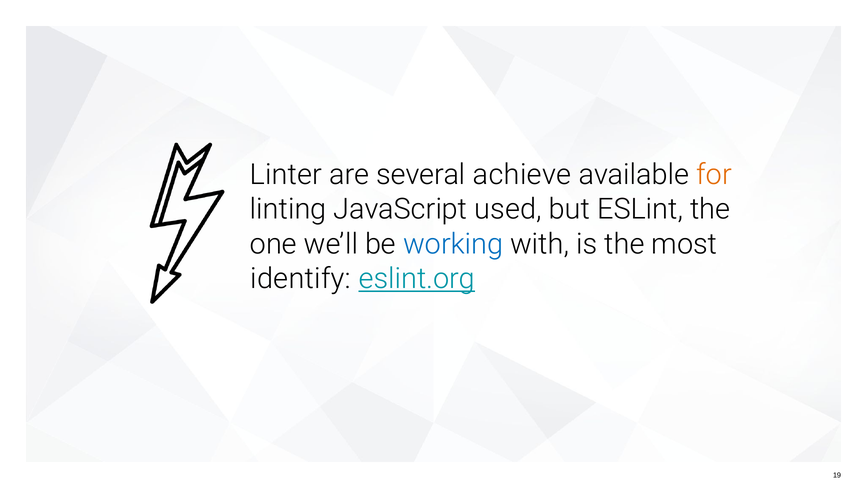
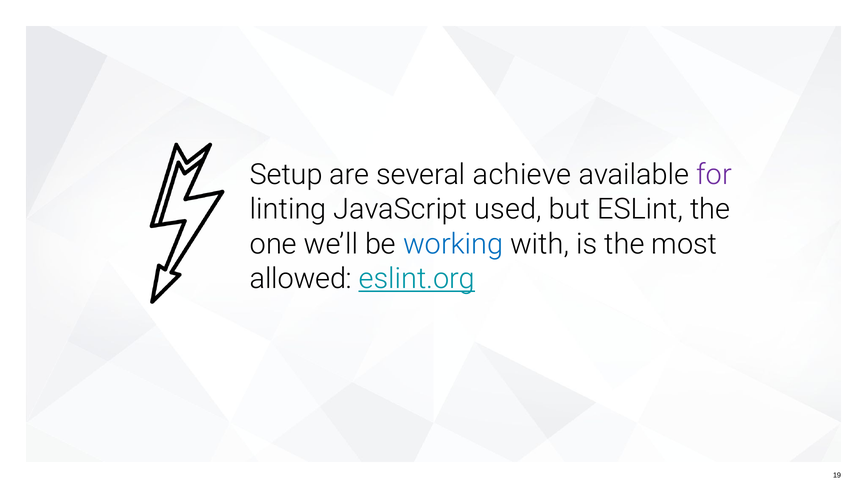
Linter: Linter -> Setup
for colour: orange -> purple
identify: identify -> allowed
